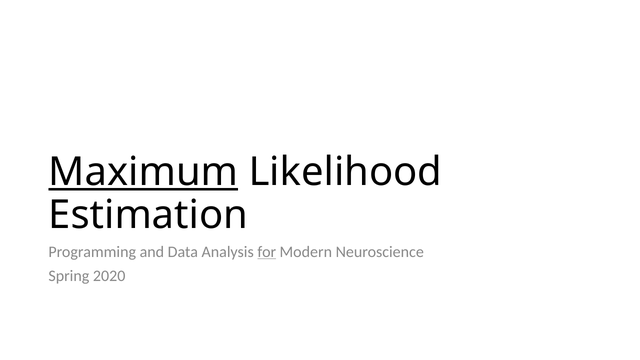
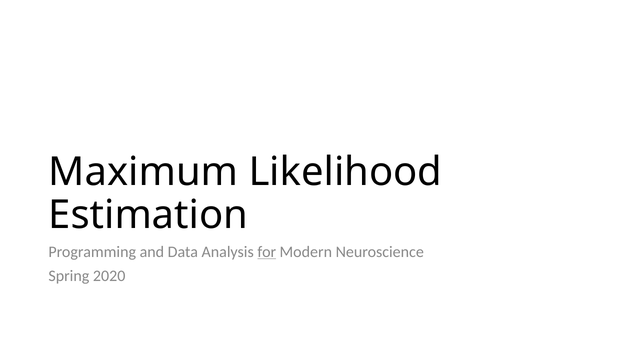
Maximum underline: present -> none
